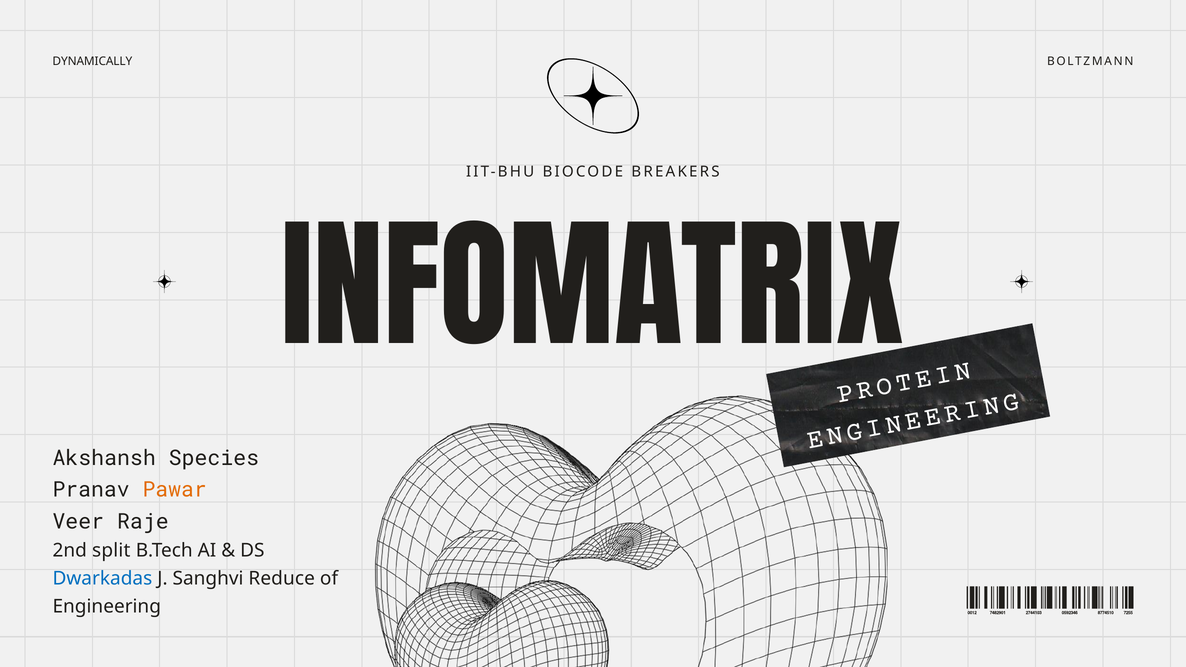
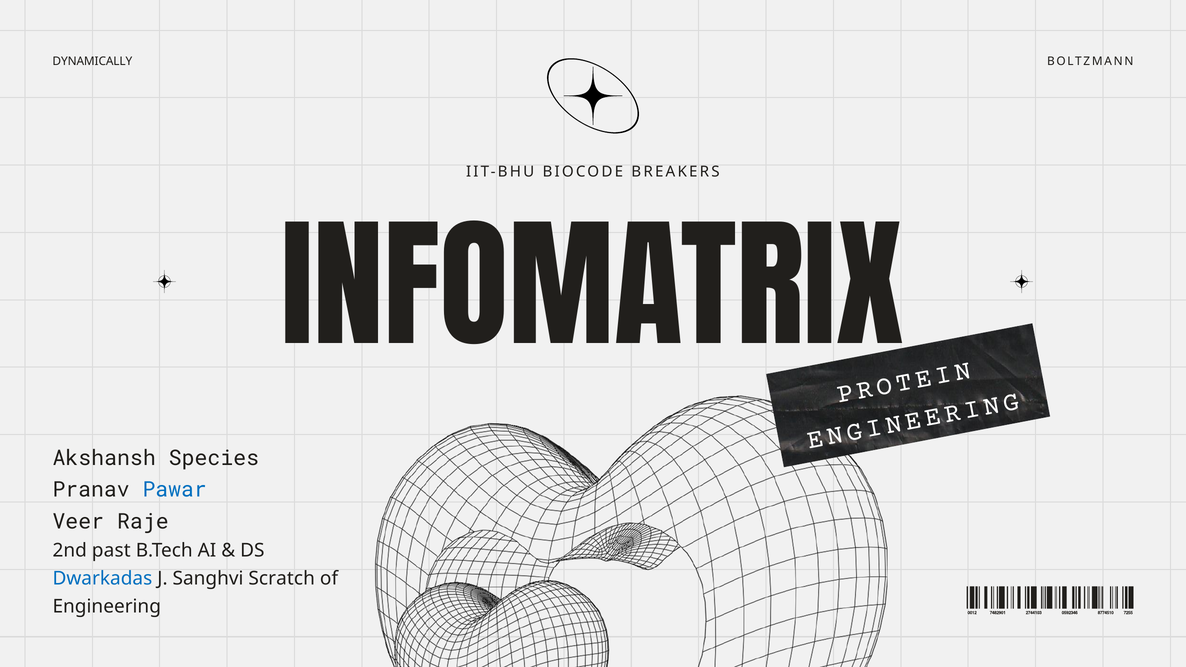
Pawar colour: orange -> blue
split: split -> past
Reduce: Reduce -> Scratch
